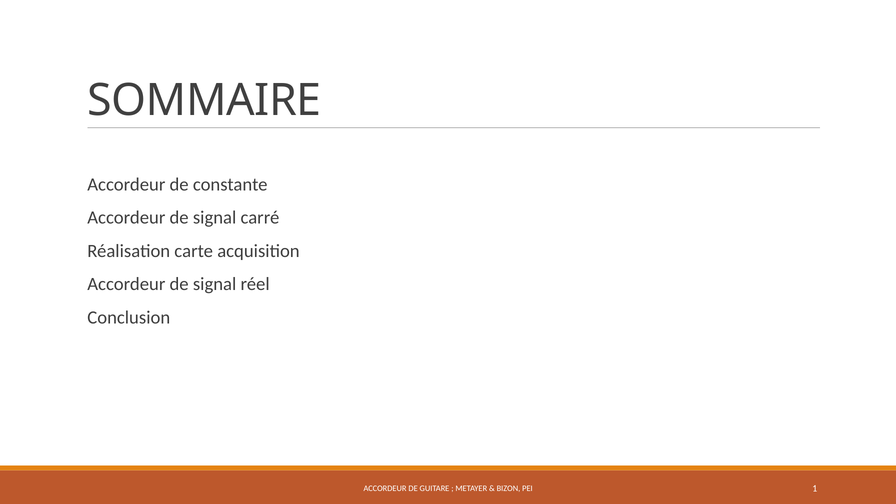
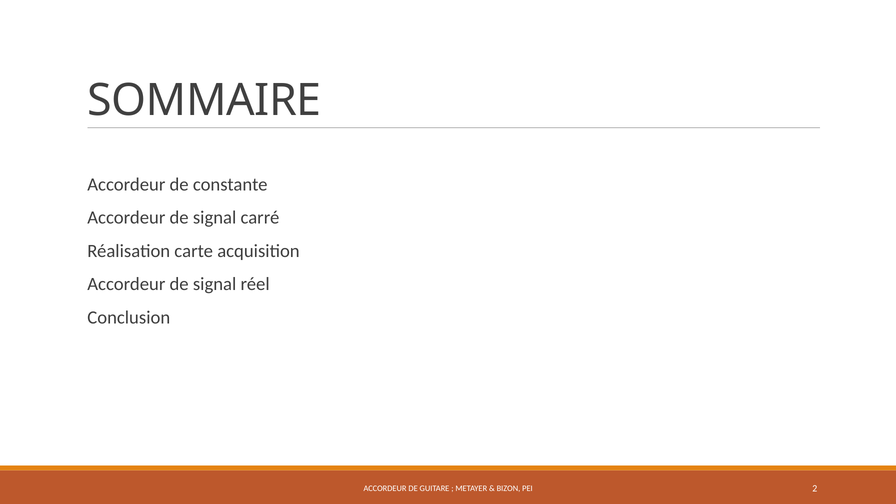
1: 1 -> 2
